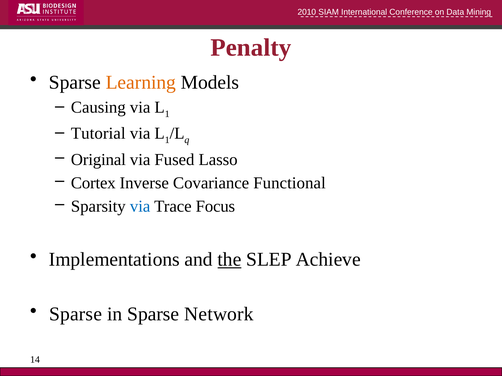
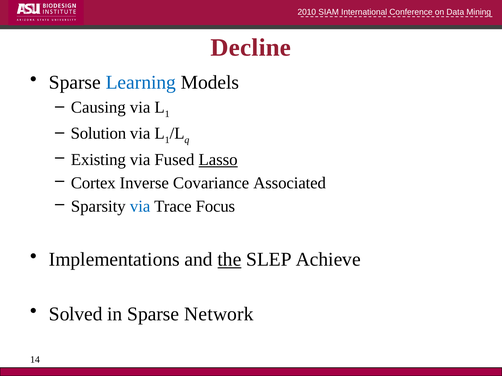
Penalty: Penalty -> Decline
Learning colour: orange -> blue
Tutorial: Tutorial -> Solution
Original: Original -> Existing
Lasso underline: none -> present
Functional: Functional -> Associated
Sparse at (76, 315): Sparse -> Solved
